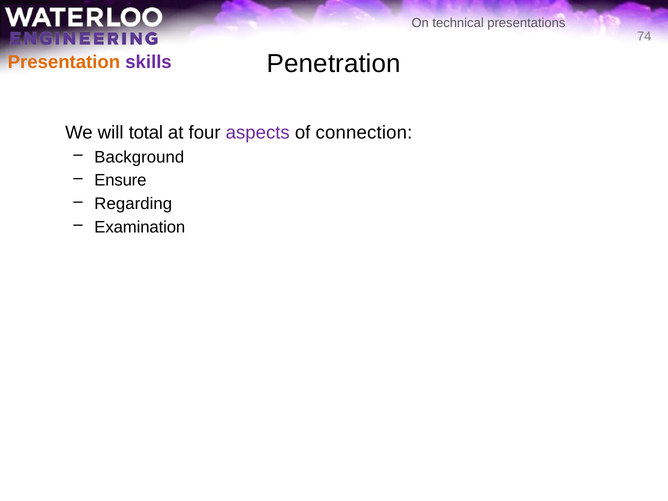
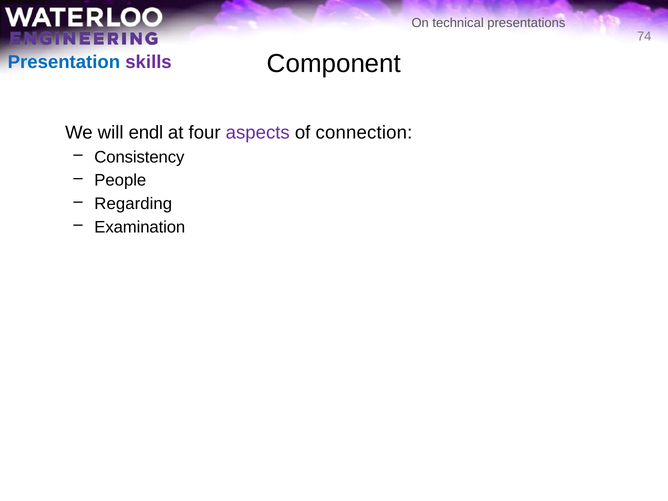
Penetration: Penetration -> Component
Presentation colour: orange -> blue
total: total -> endl
Background: Background -> Consistency
Ensure: Ensure -> People
